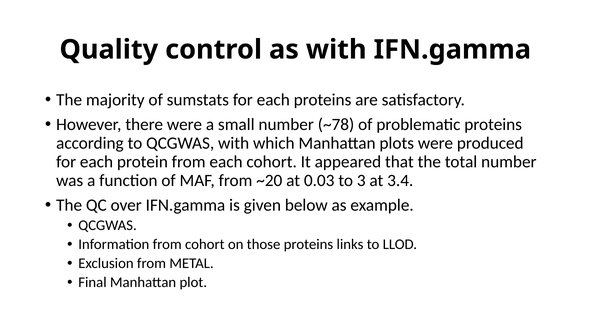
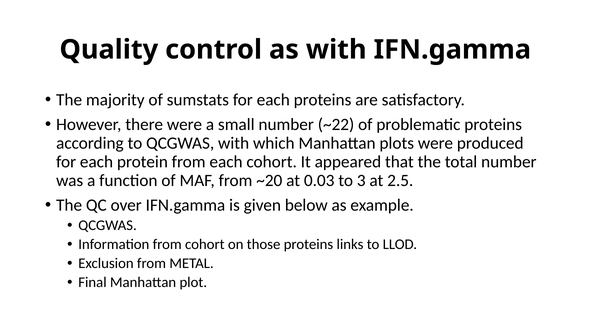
~78: ~78 -> ~22
3.4: 3.4 -> 2.5
